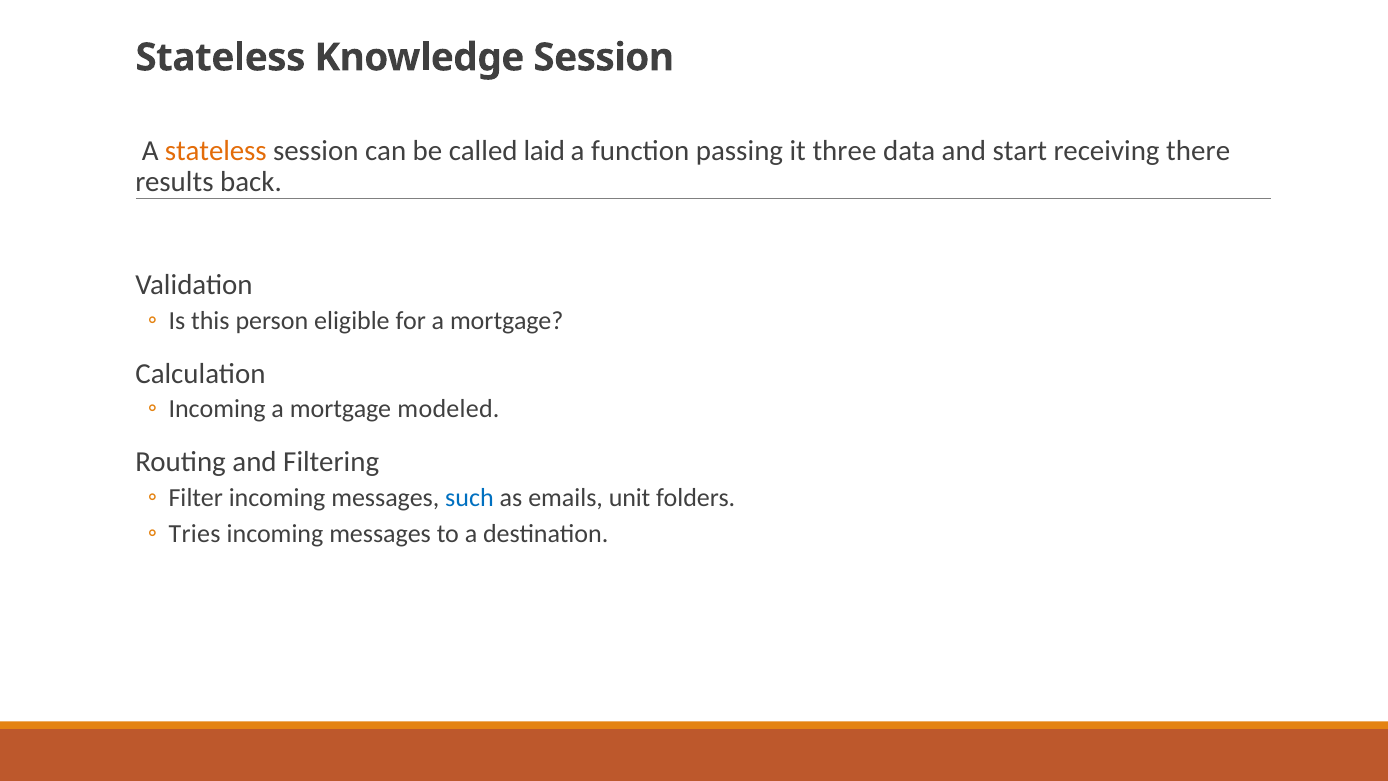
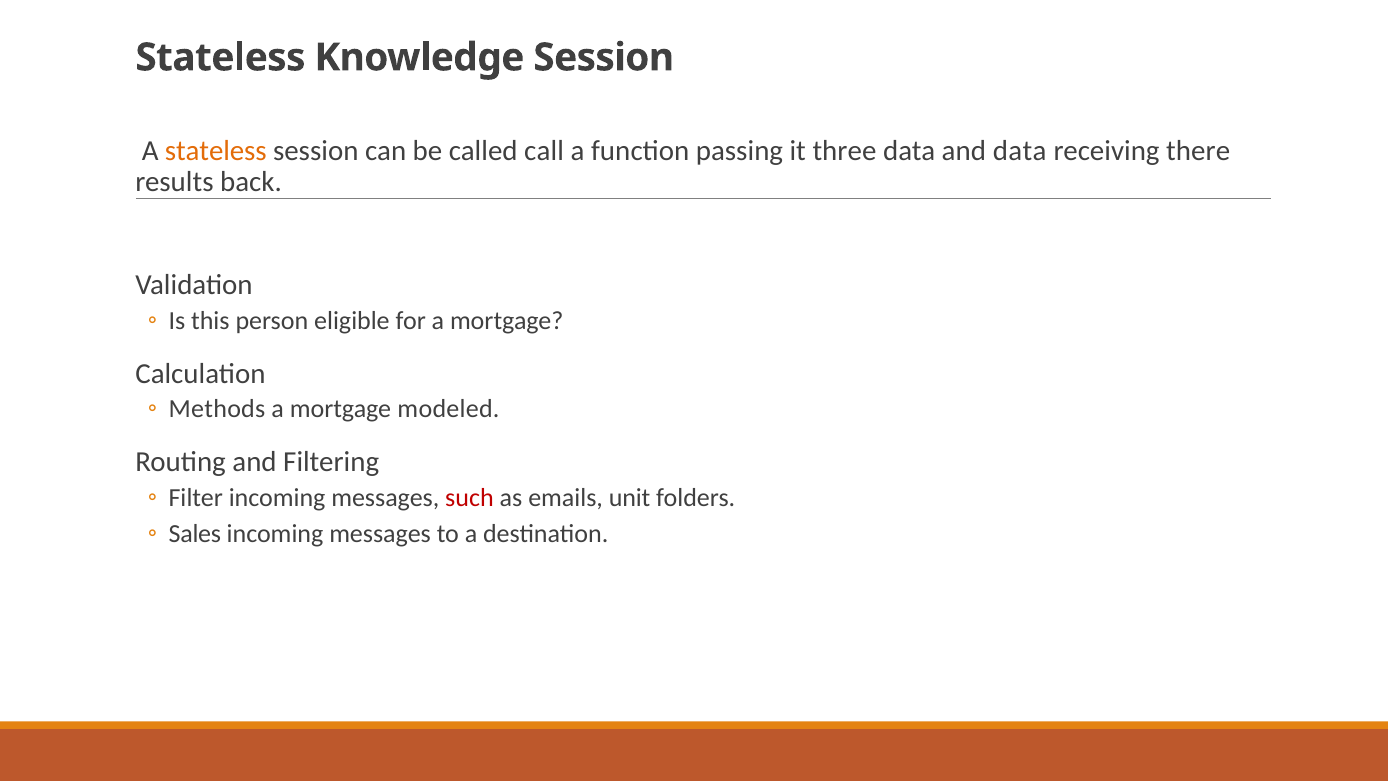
laid: laid -> call
and start: start -> data
Incoming at (217, 409): Incoming -> Methods
such colour: blue -> red
Tries: Tries -> Sales
